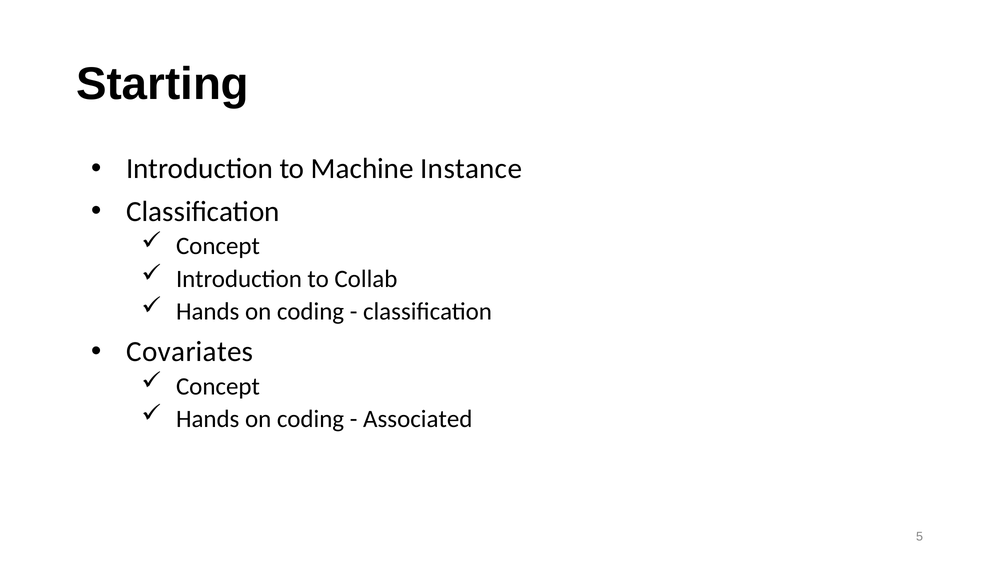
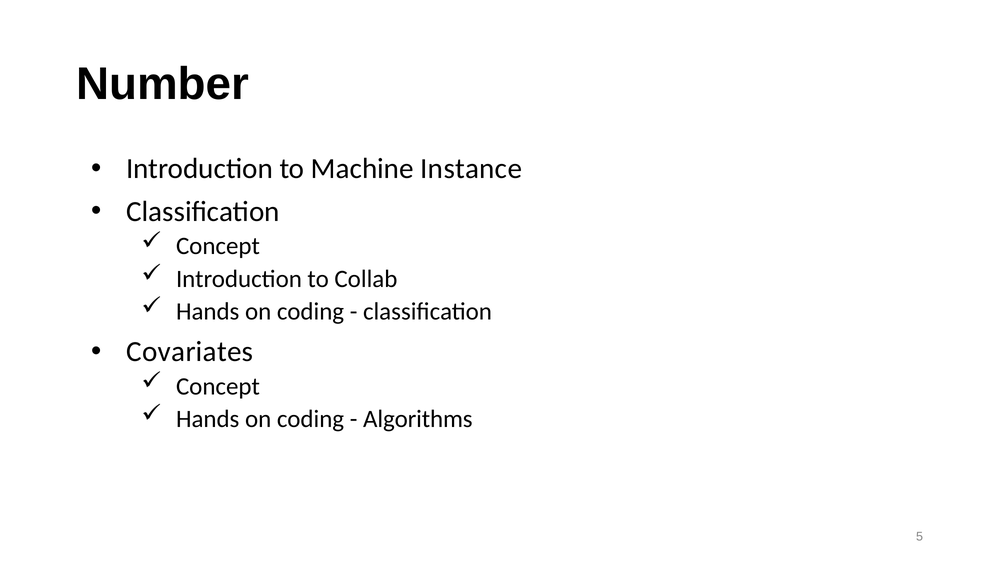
Starting: Starting -> Number
Associated: Associated -> Algorithms
